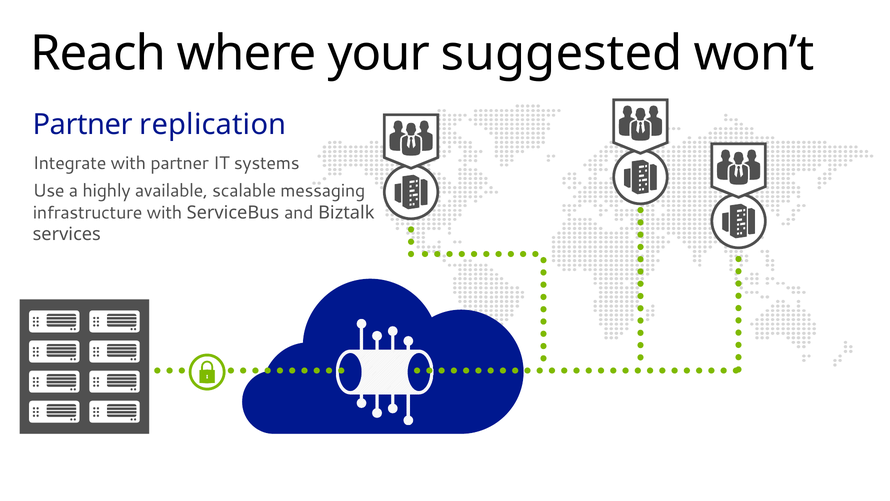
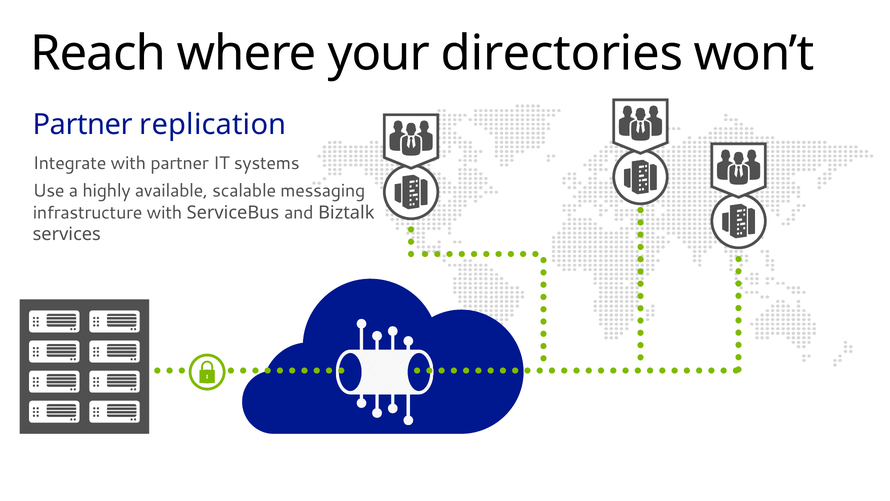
suggested: suggested -> directories
